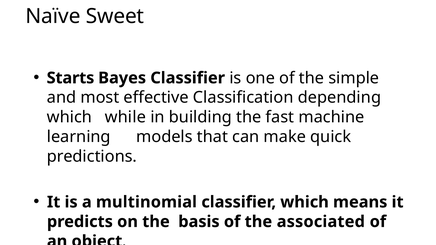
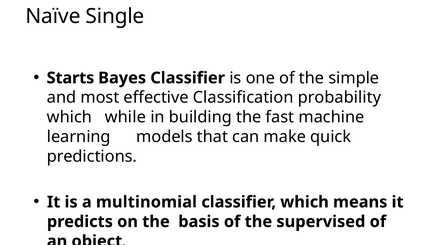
Sweet: Sweet -> Single
depending: depending -> probability
associated: associated -> supervised
